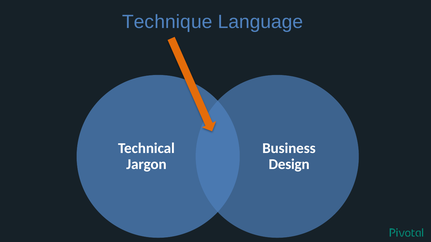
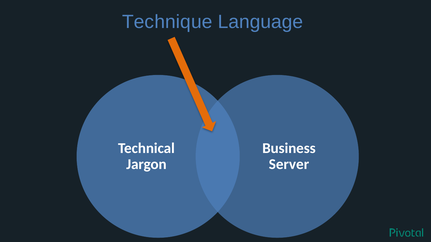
Design: Design -> Server
